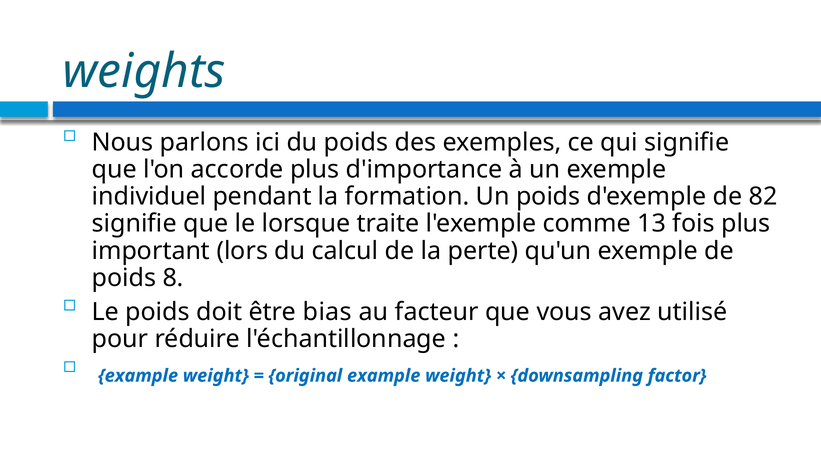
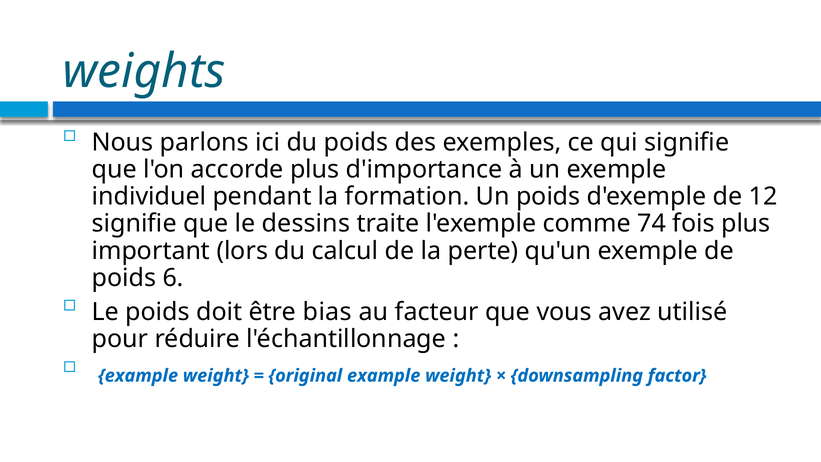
82: 82 -> 12
lorsque: lorsque -> dessins
13: 13 -> 74
8: 8 -> 6
